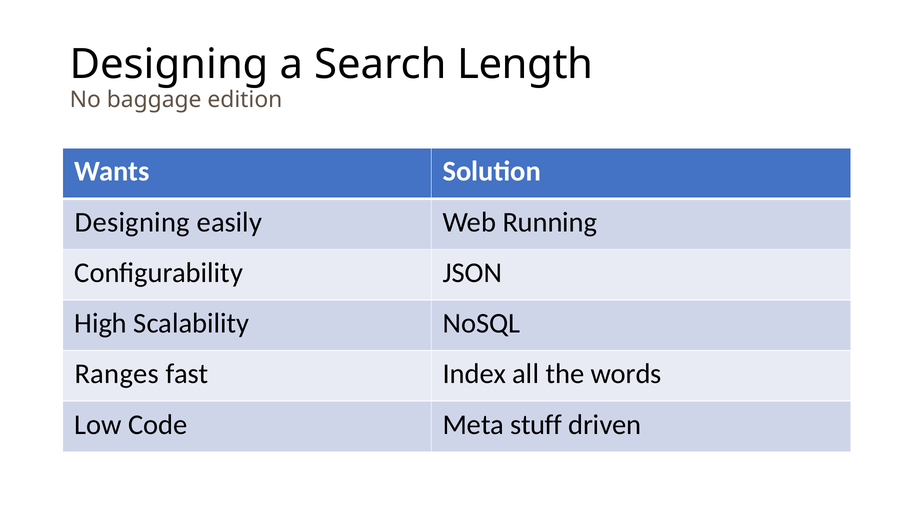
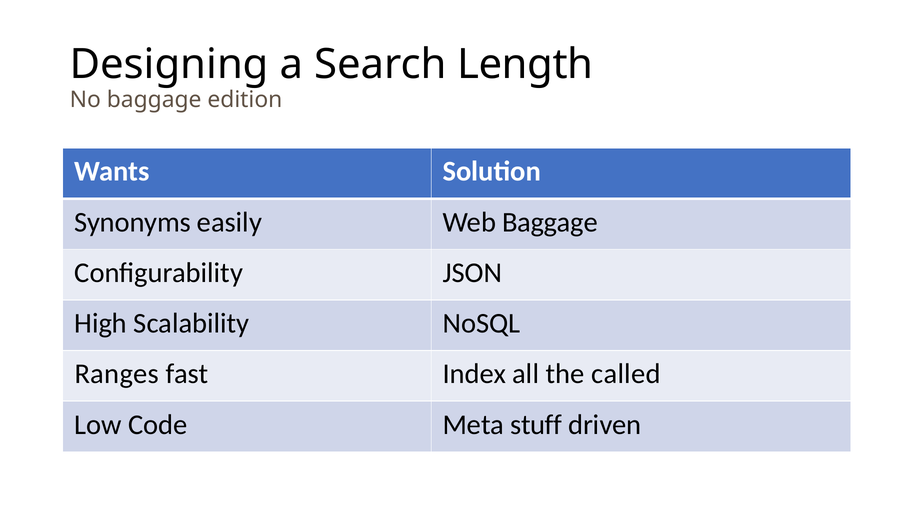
Designing at (132, 222): Designing -> Synonyms
Web Running: Running -> Baggage
words: words -> called
